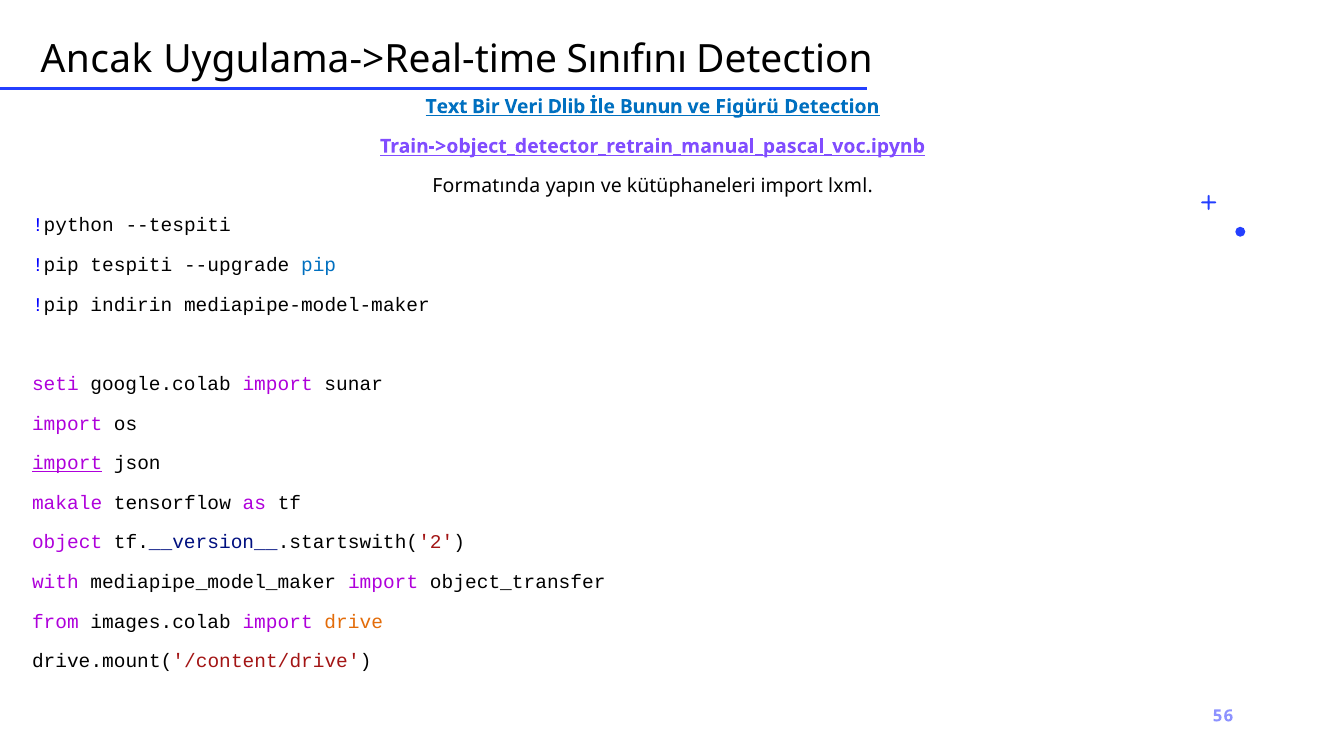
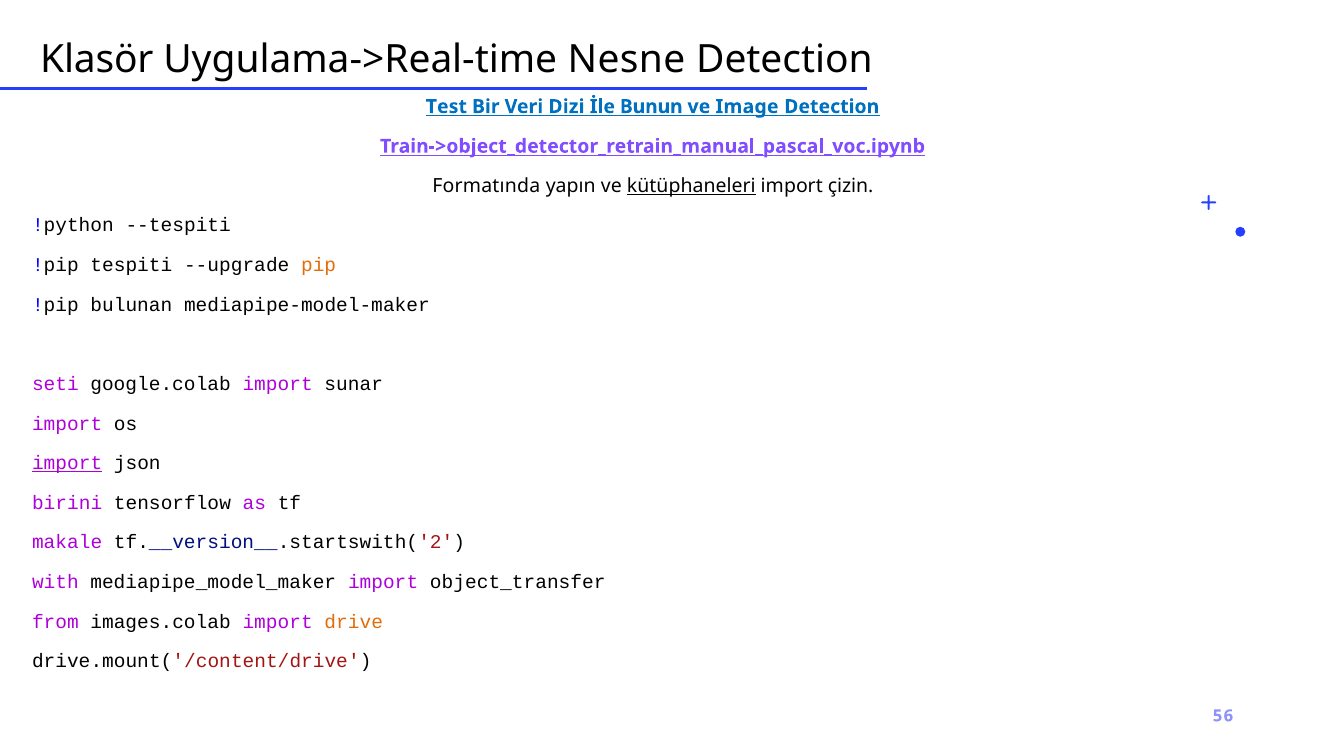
Ancak: Ancak -> Klasör
Sınıfını: Sınıfını -> Nesne
Text: Text -> Test
Dlib: Dlib -> Dizi
Figürü: Figürü -> Image
kütüphaneleri underline: none -> present
lxml: lxml -> çizin
pip colour: blue -> orange
indirin: indirin -> bulunan
makale: makale -> birini
object: object -> makale
